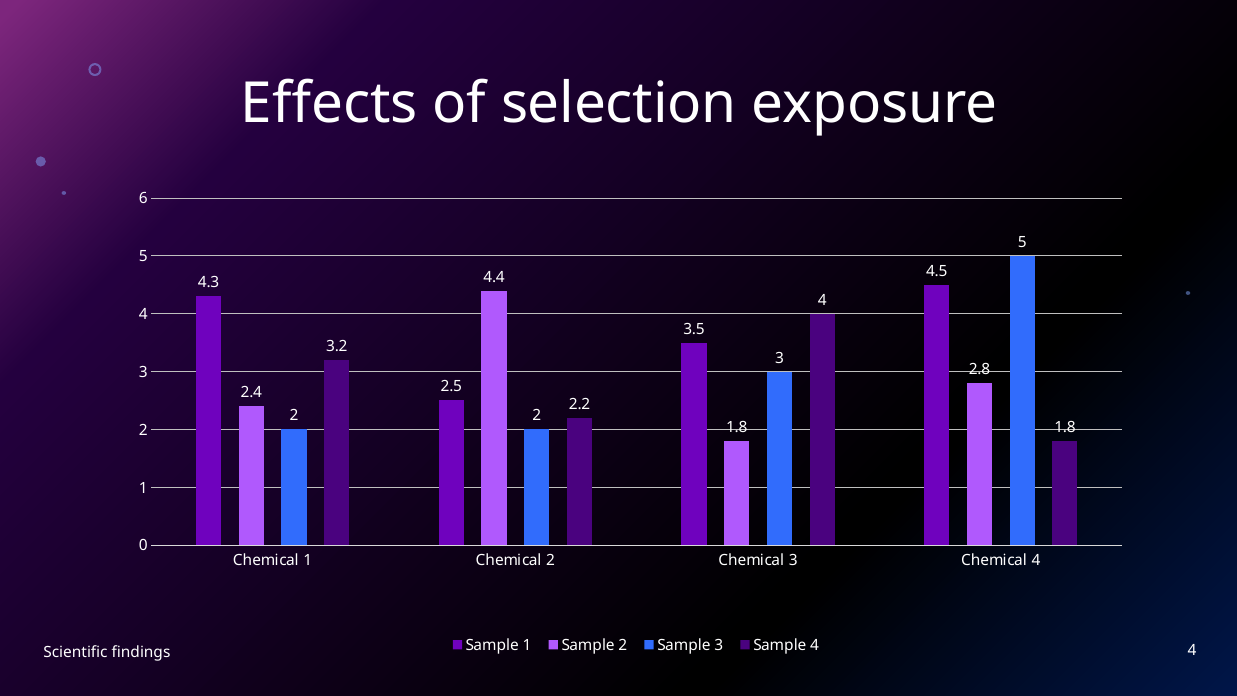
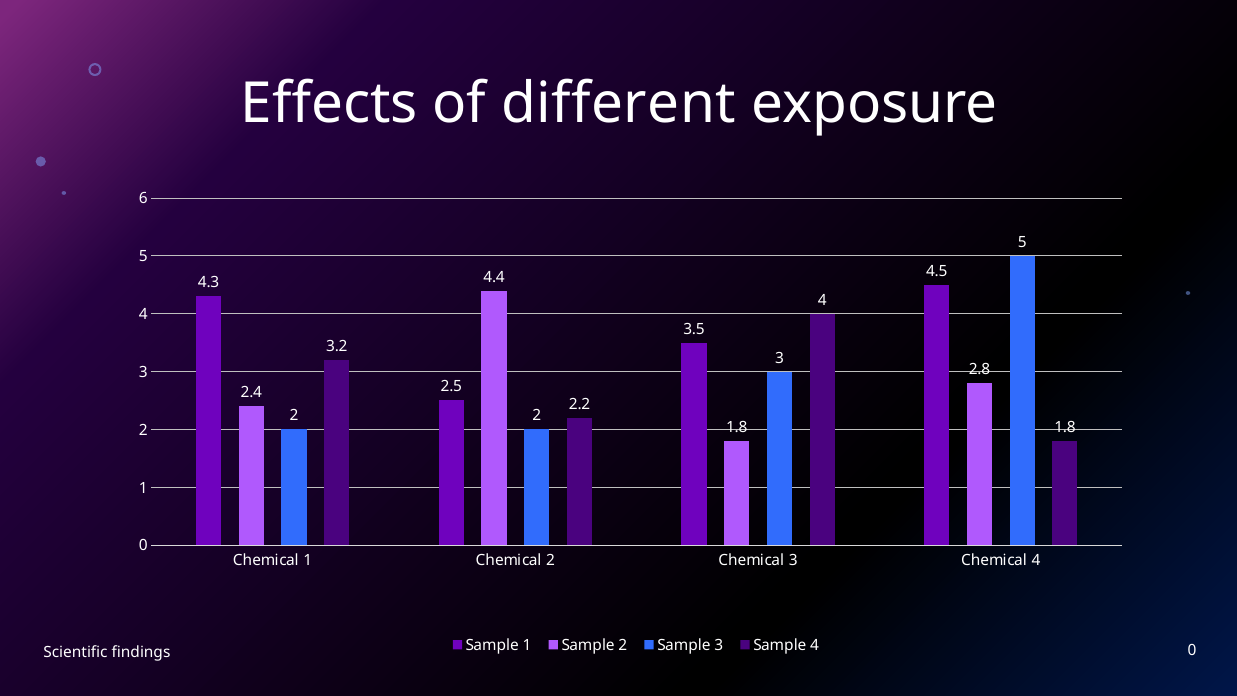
selection: selection -> different
findings 4: 4 -> 0
